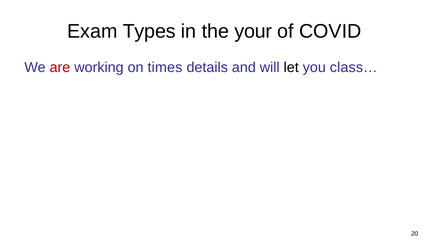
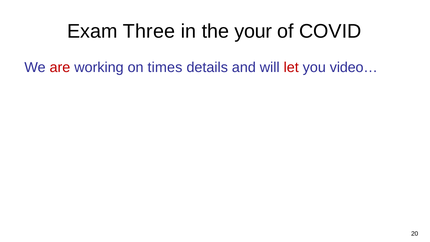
Types: Types -> Three
let colour: black -> red
class…: class… -> video…
